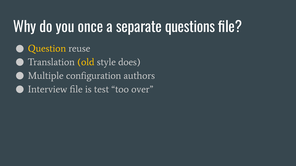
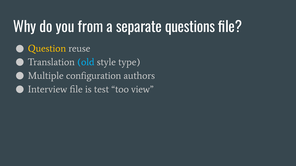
once: once -> from
old colour: yellow -> light blue
does: does -> type
over: over -> view
